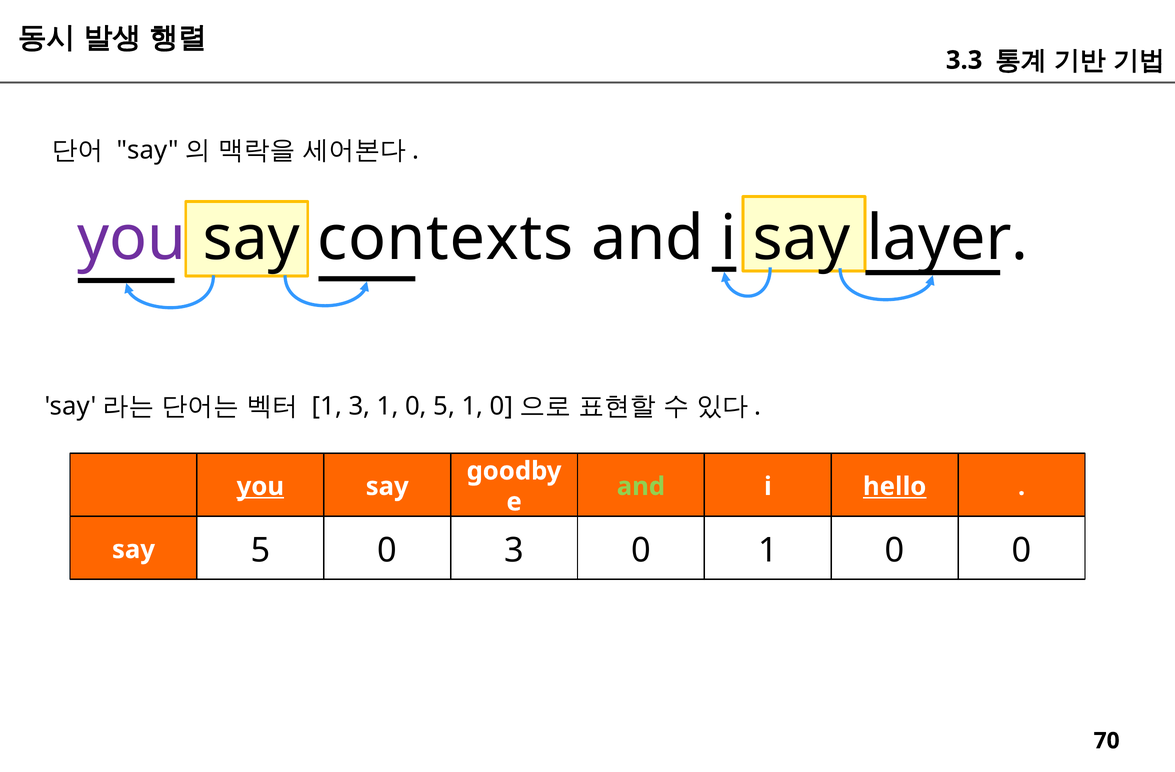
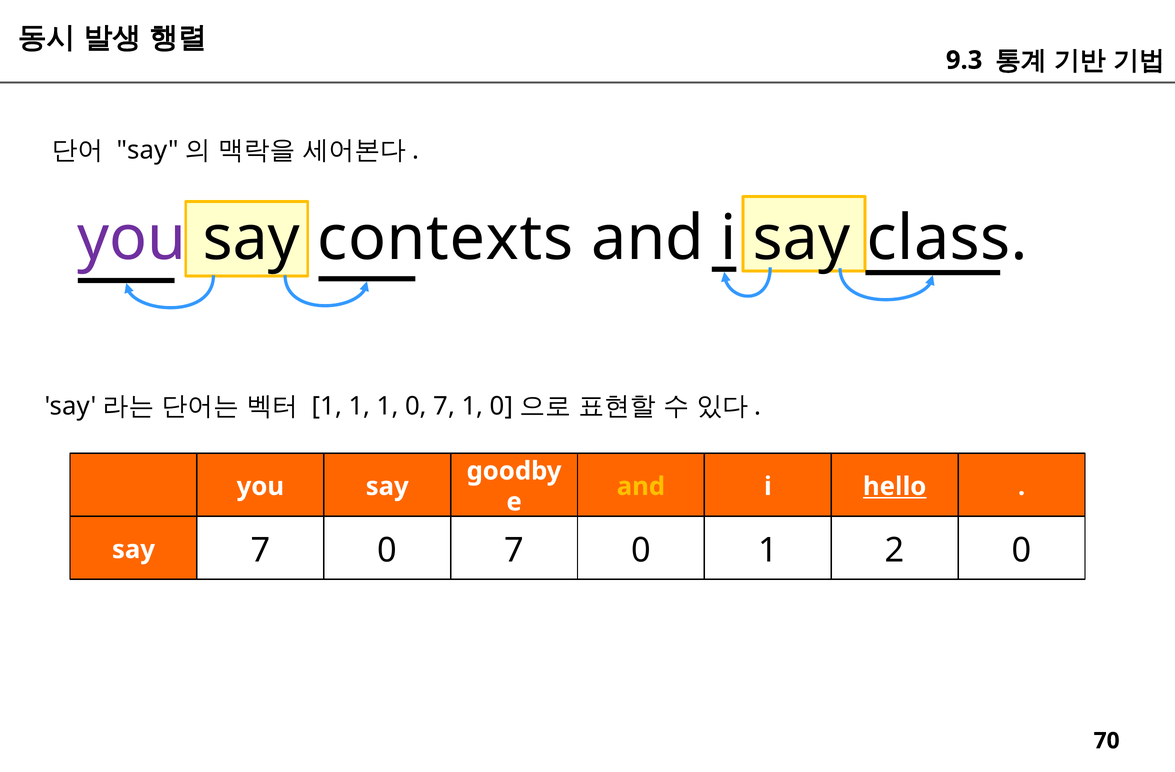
3.3: 3.3 -> 9.3
layer: layer -> class
3 at (359, 406): 3 -> 1
1 0 5: 5 -> 7
you at (260, 486) underline: present -> none
and at (641, 486) colour: light green -> yellow
say 5: 5 -> 7
3 at (514, 550): 3 -> 7
0 1 0: 0 -> 2
